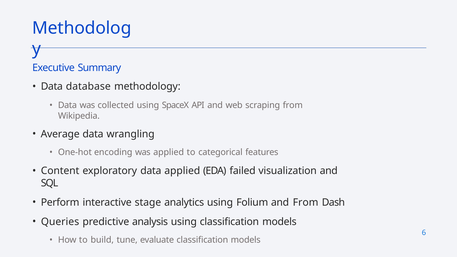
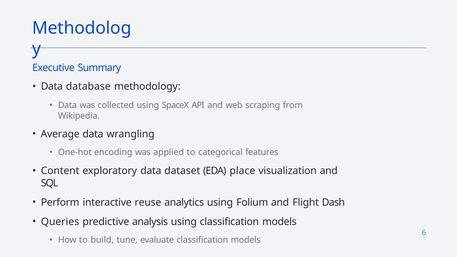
data applied: applied -> dataset
failed: failed -> place
stage: stage -> reuse
and From: From -> Flight
